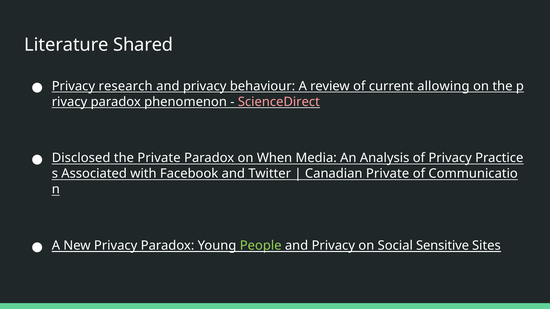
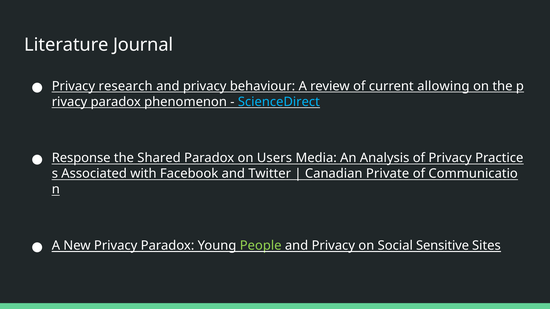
Shared: Shared -> Journal
ScienceDirect colour: pink -> light blue
Disclosed: Disclosed -> Response
the Private: Private -> Shared
When: When -> Users
